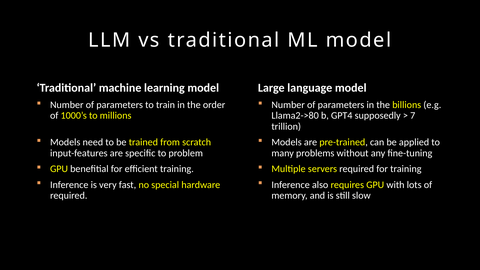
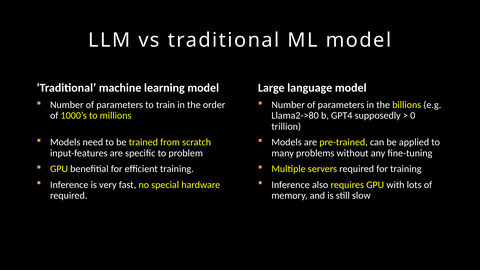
7: 7 -> 0
